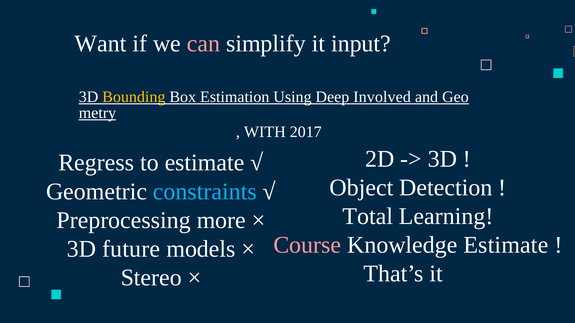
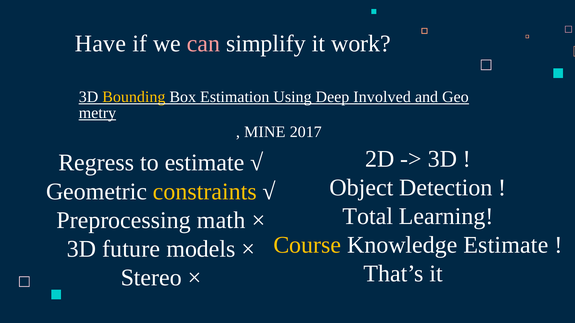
Want: Want -> Have
input: input -> work
WITH: WITH -> MINE
constraints colour: light blue -> yellow
more: more -> math
Course colour: pink -> yellow
